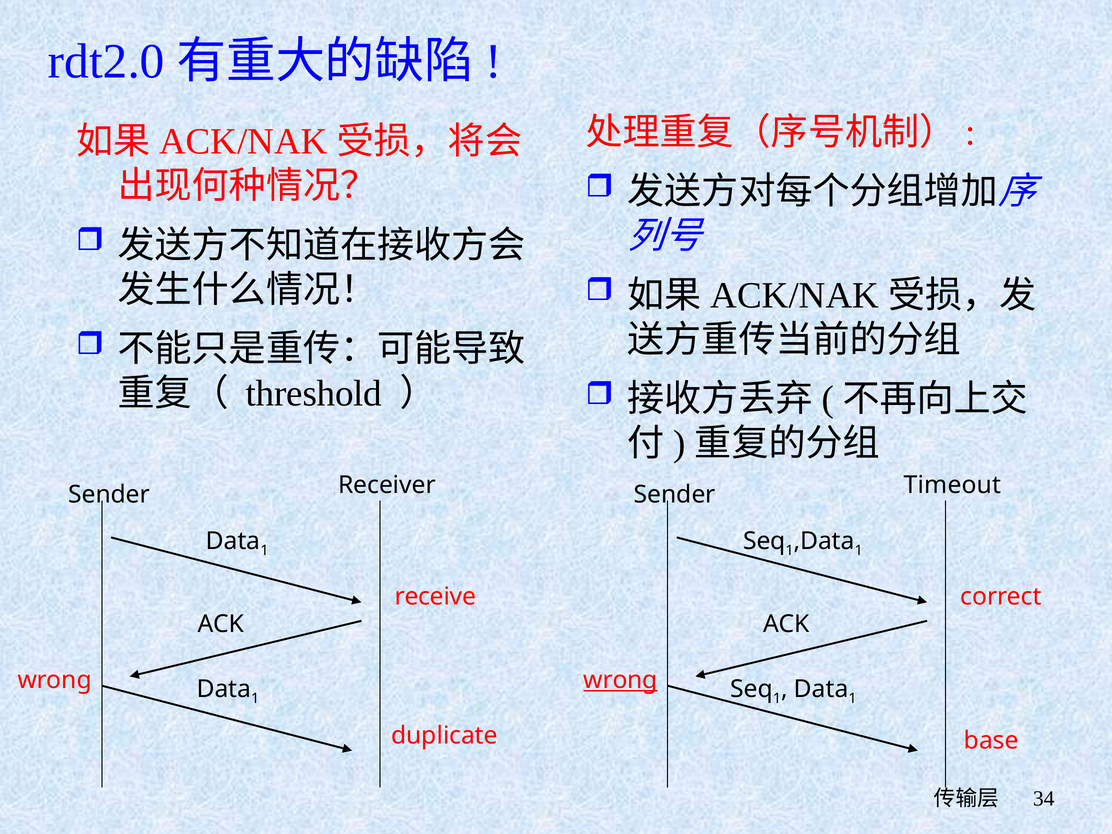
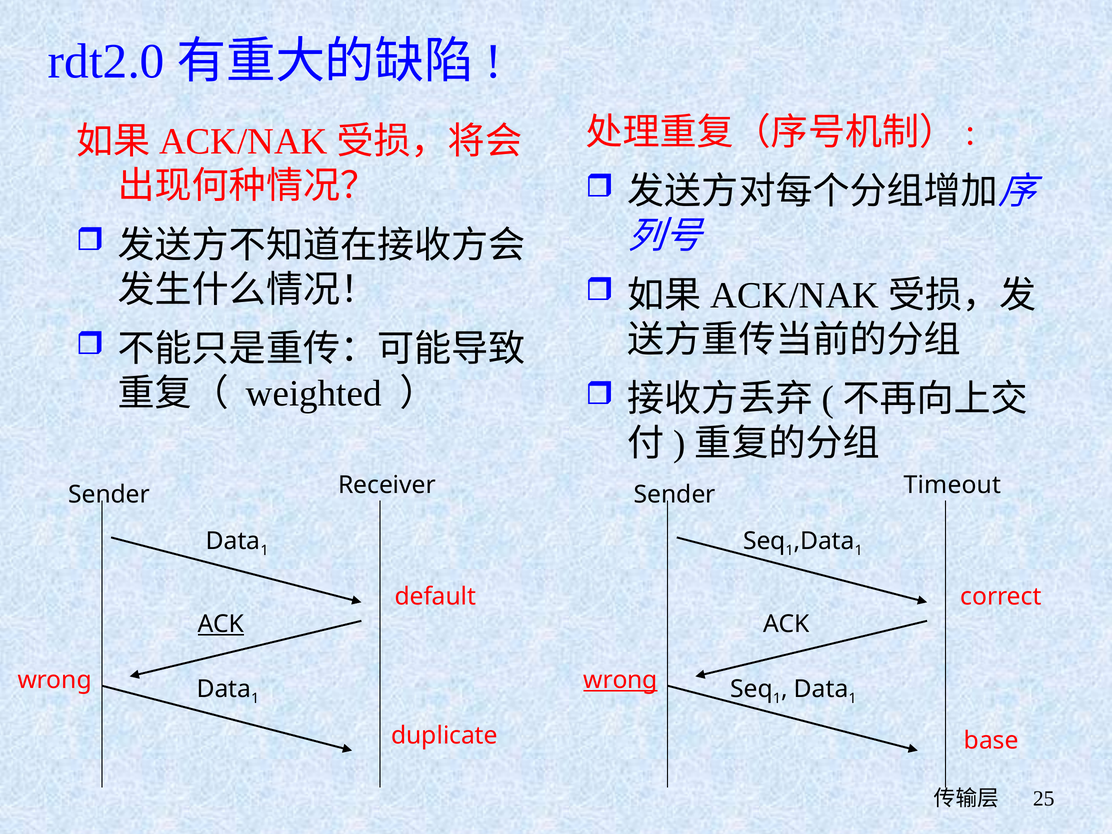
threshold: threshold -> weighted
receive: receive -> default
ACK at (221, 624) underline: none -> present
34: 34 -> 25
